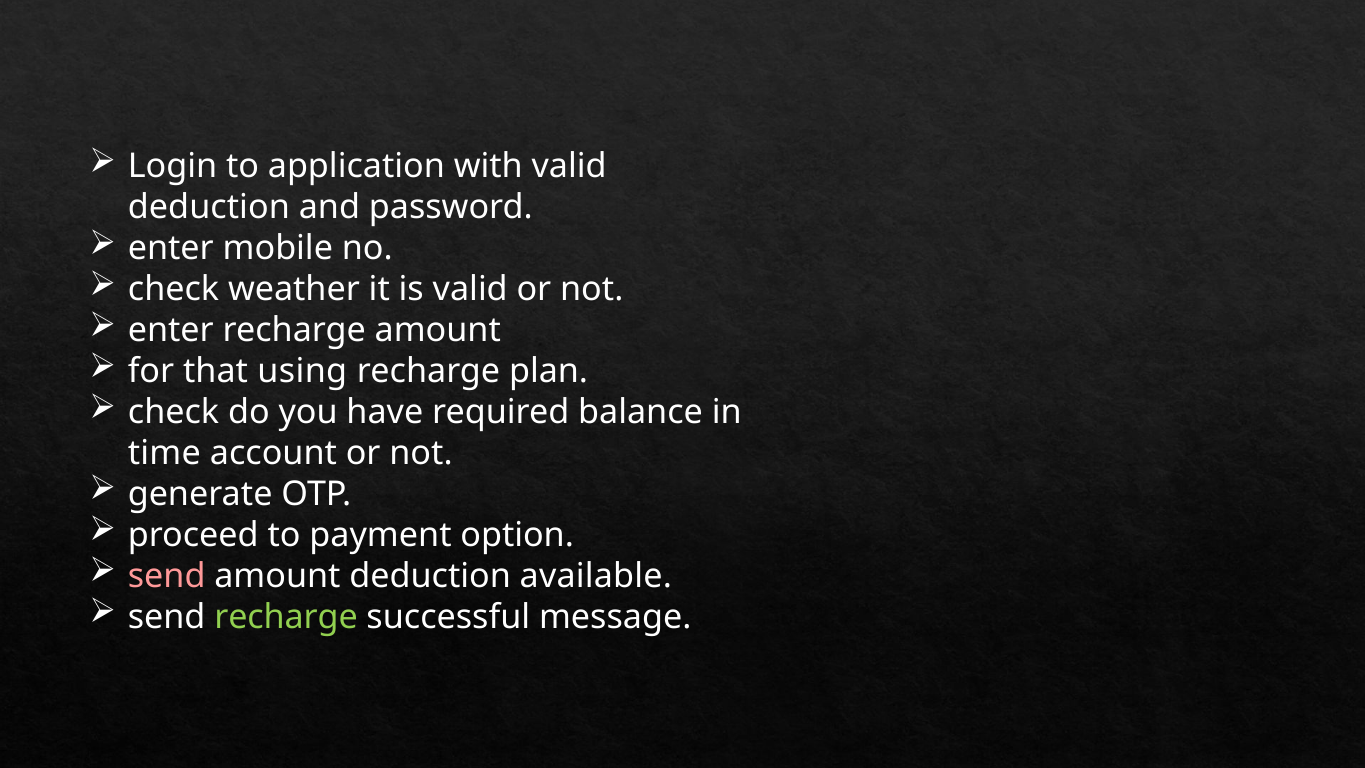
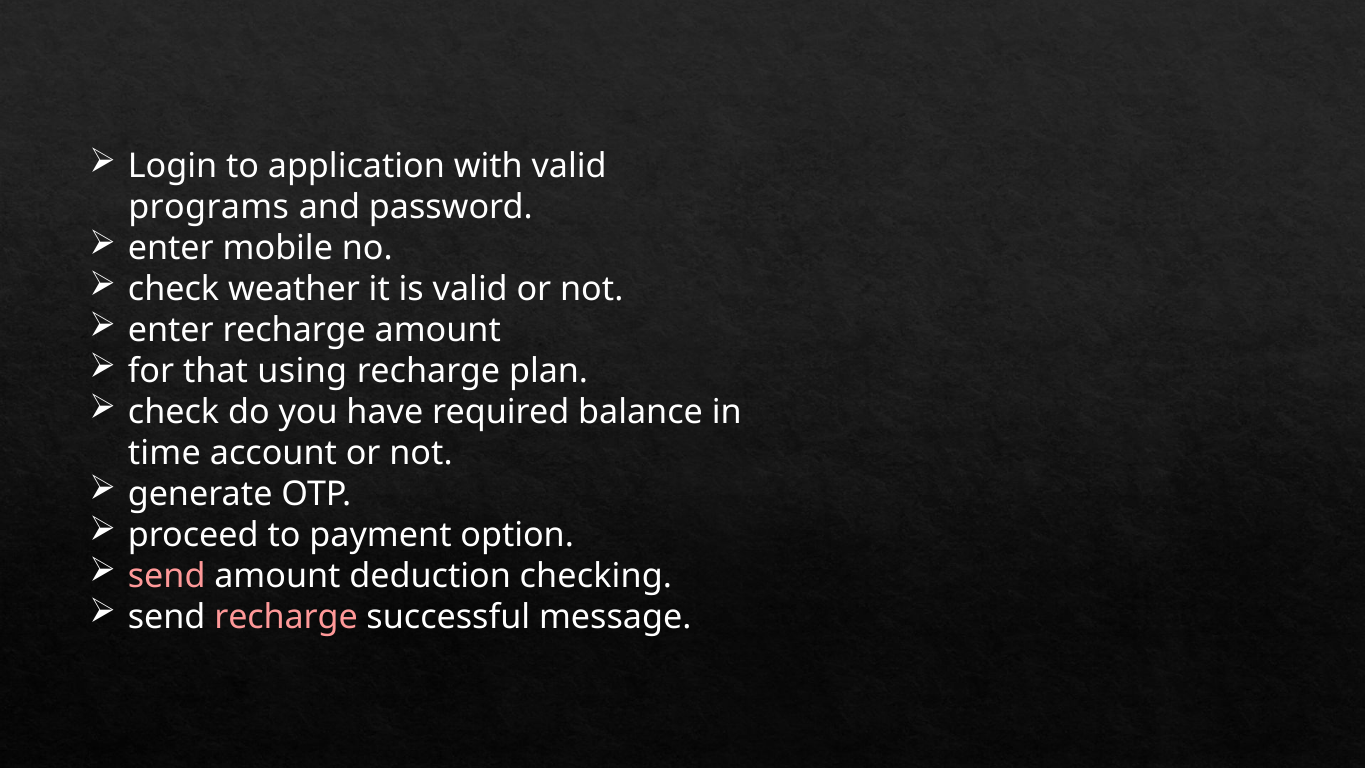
deduction at (209, 207): deduction -> programs
available: available -> checking
recharge at (286, 617) colour: light green -> pink
